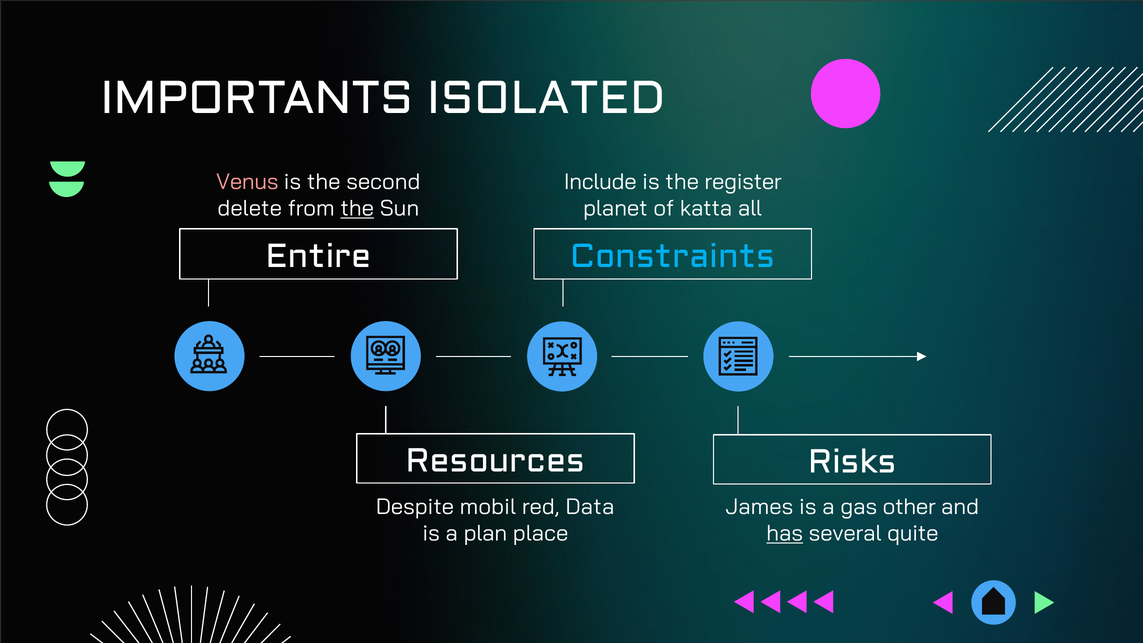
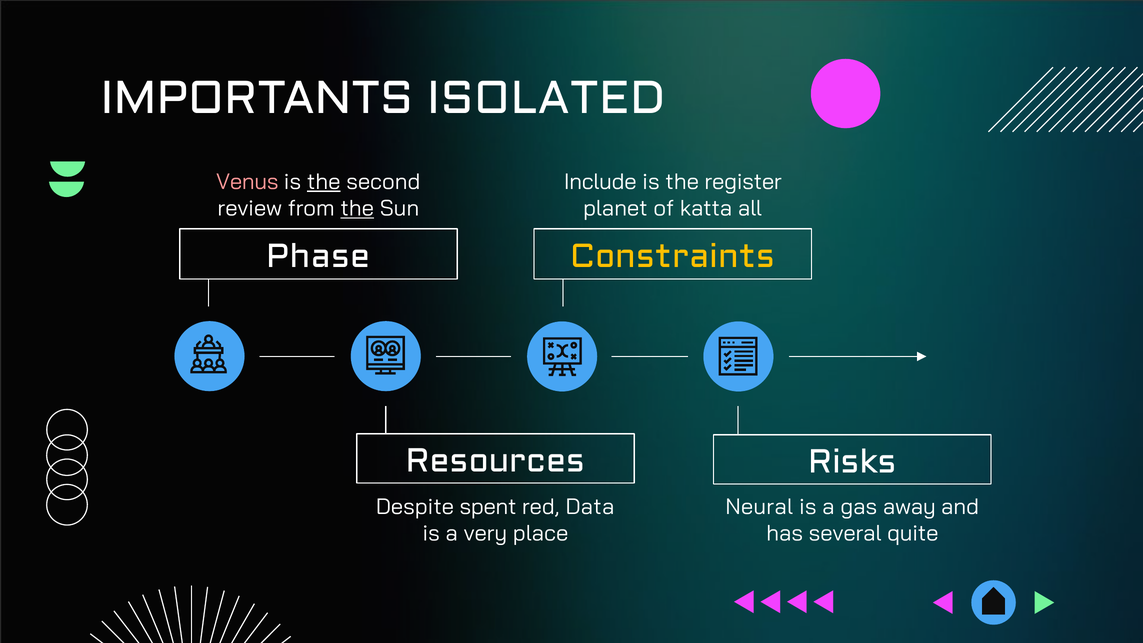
the at (324, 182) underline: none -> present
delete: delete -> review
Entire: Entire -> Phase
Constraints colour: light blue -> yellow
mobil: mobil -> spent
James: James -> Neural
other: other -> away
plan: plan -> very
has underline: present -> none
